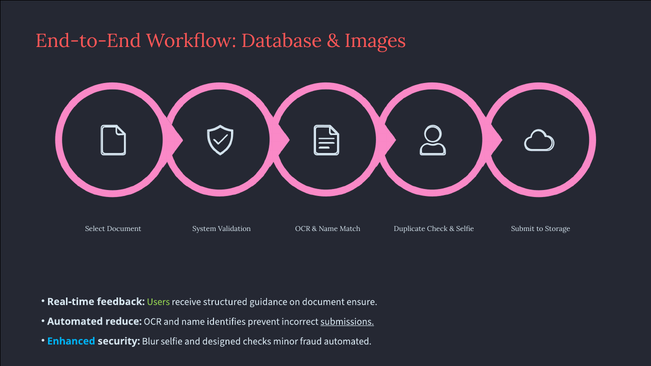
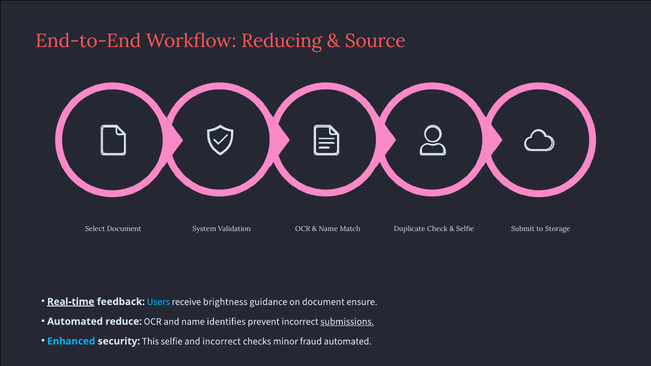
Database: Database -> Reducing
Images: Images -> Source
Real-time underline: none -> present
Users colour: light green -> light blue
structured: structured -> brightness
Blur: Blur -> This
and designed: designed -> incorrect
